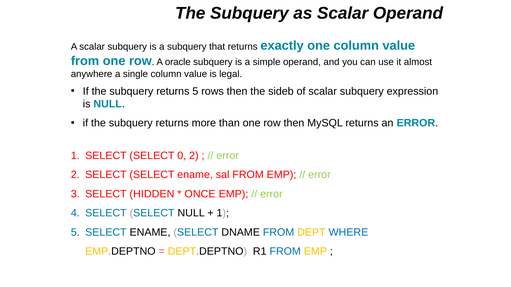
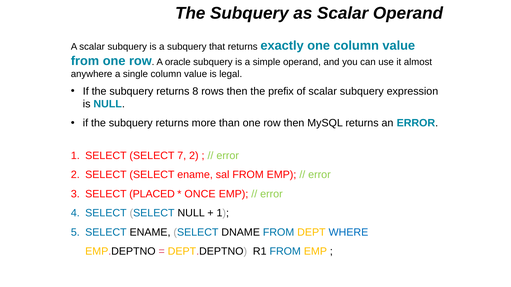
returns 5: 5 -> 8
sideb: sideb -> prefix
0: 0 -> 7
HIDDEN: HIDDEN -> PLACED
